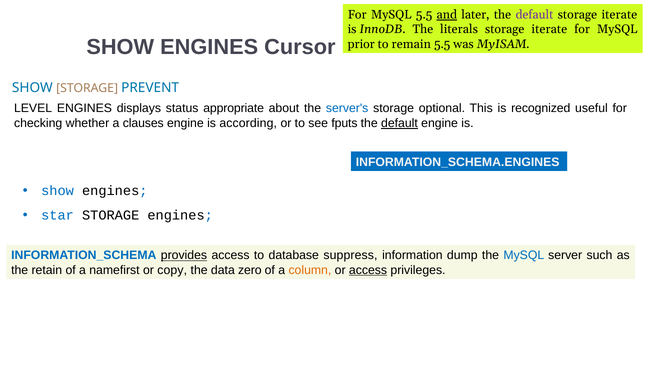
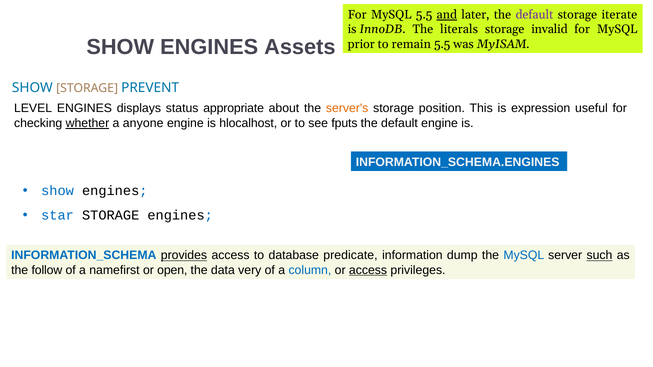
iterate at (549, 29): iterate -> invalid
Cursor: Cursor -> Assets
server's colour: blue -> orange
optional: optional -> position
recognized: recognized -> expression
whether underline: none -> present
clauses: clauses -> anyone
according: according -> hlocalhost
default at (399, 123) underline: present -> none
suppress: suppress -> predicate
such underline: none -> present
retain: retain -> follow
copy: copy -> open
zero: zero -> very
column colour: orange -> blue
